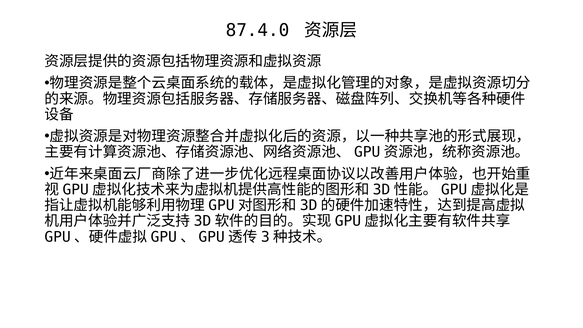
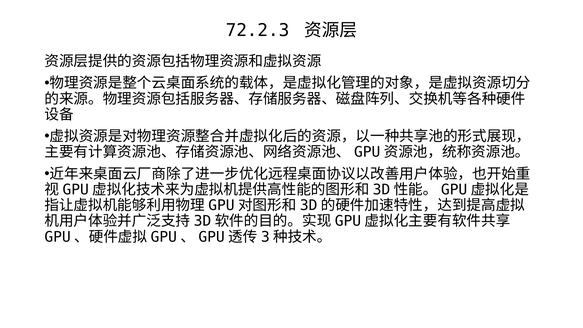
87.4.0: 87.4.0 -> 72.2.3
